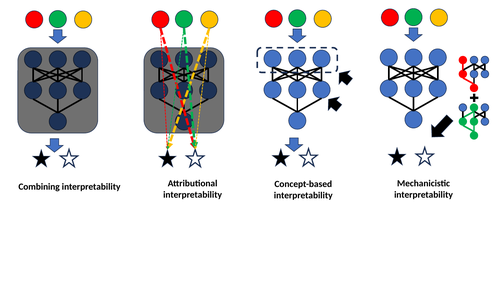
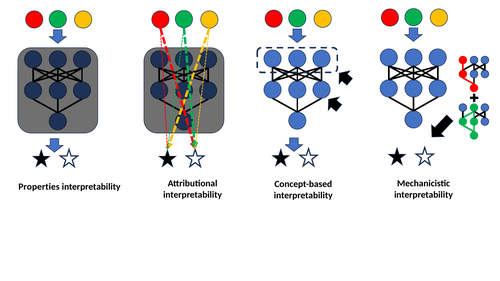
Combining: Combining -> Properties
